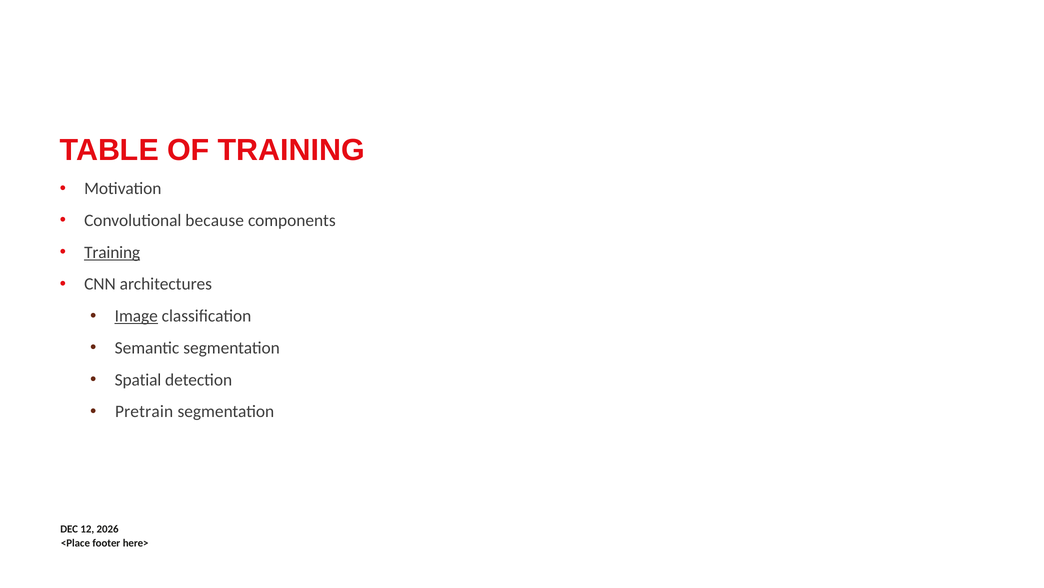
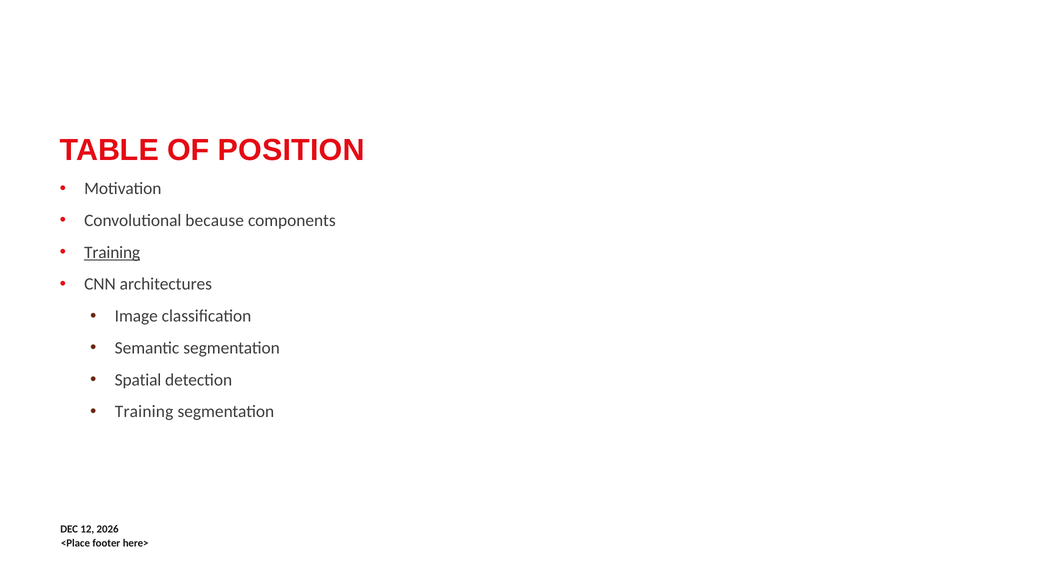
OF TRAINING: TRAINING -> POSITION
Image underline: present -> none
Pretrain at (144, 411): Pretrain -> Training
